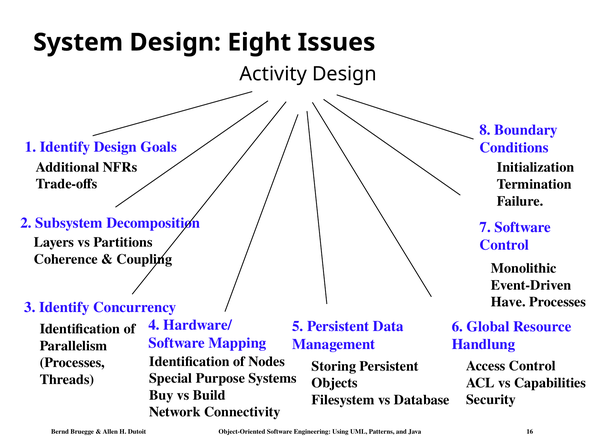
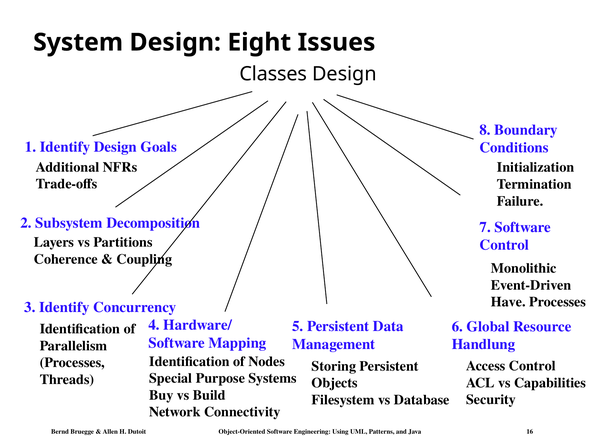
Activity: Activity -> Classes
